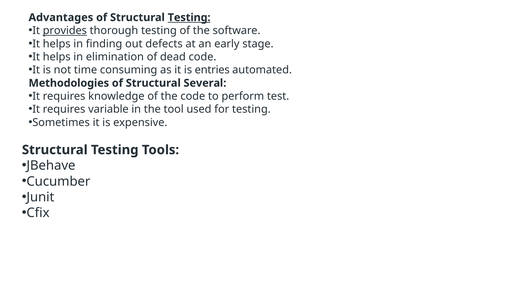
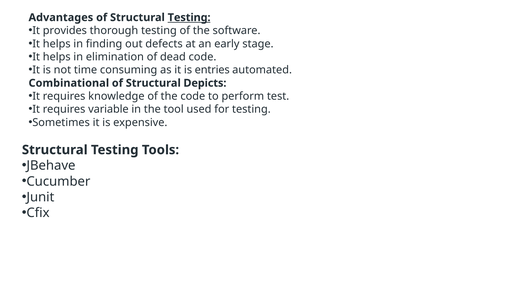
provides underline: present -> none
Methodologies: Methodologies -> Combinational
Several: Several -> Depicts
